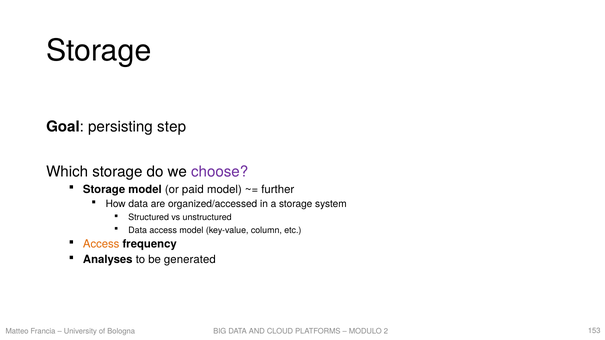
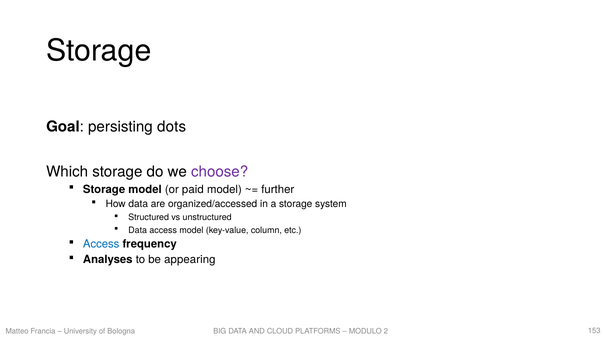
step: step -> dots
Access at (101, 244) colour: orange -> blue
generated: generated -> appearing
